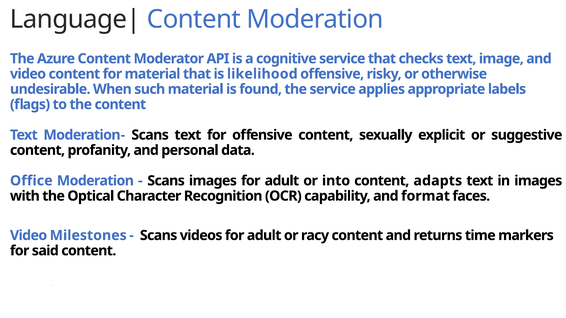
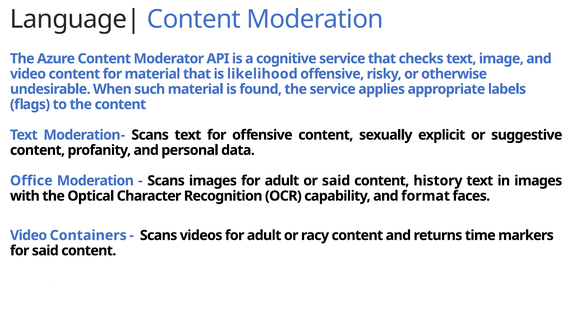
or into: into -> said
adapts: adapts -> history
Milestones: Milestones -> Containers
